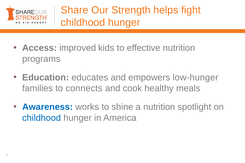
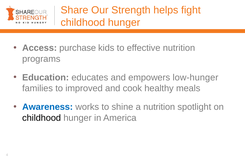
improved: improved -> purchase
connects: connects -> improved
childhood at (42, 118) colour: blue -> black
